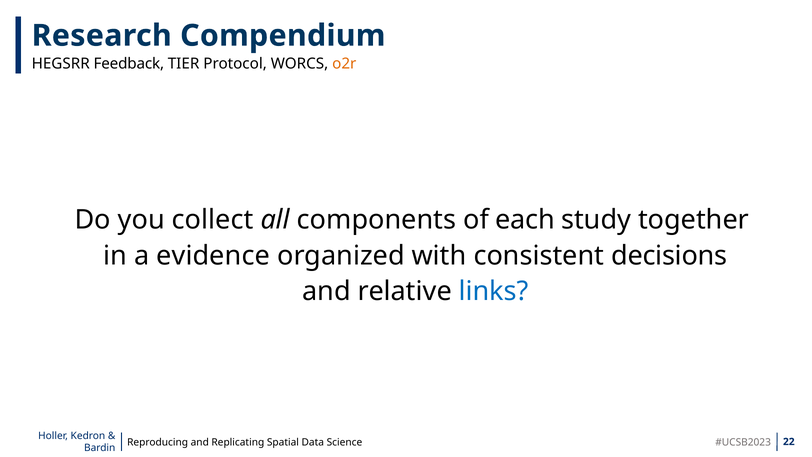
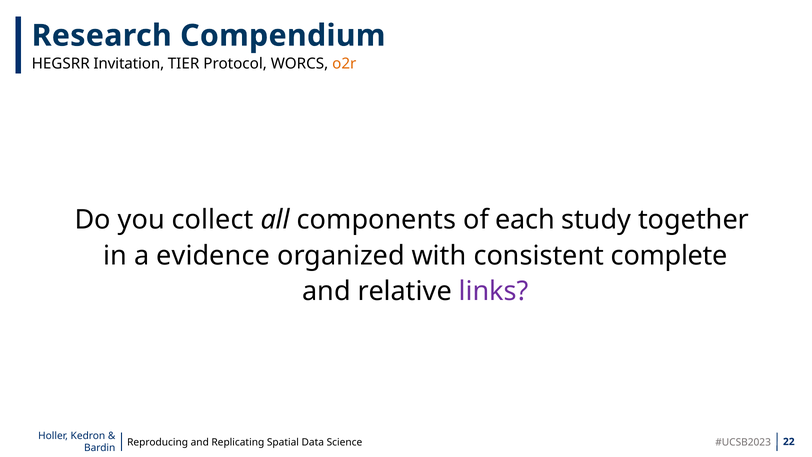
Feedback: Feedback -> Invitation
decisions: decisions -> complete
links colour: blue -> purple
